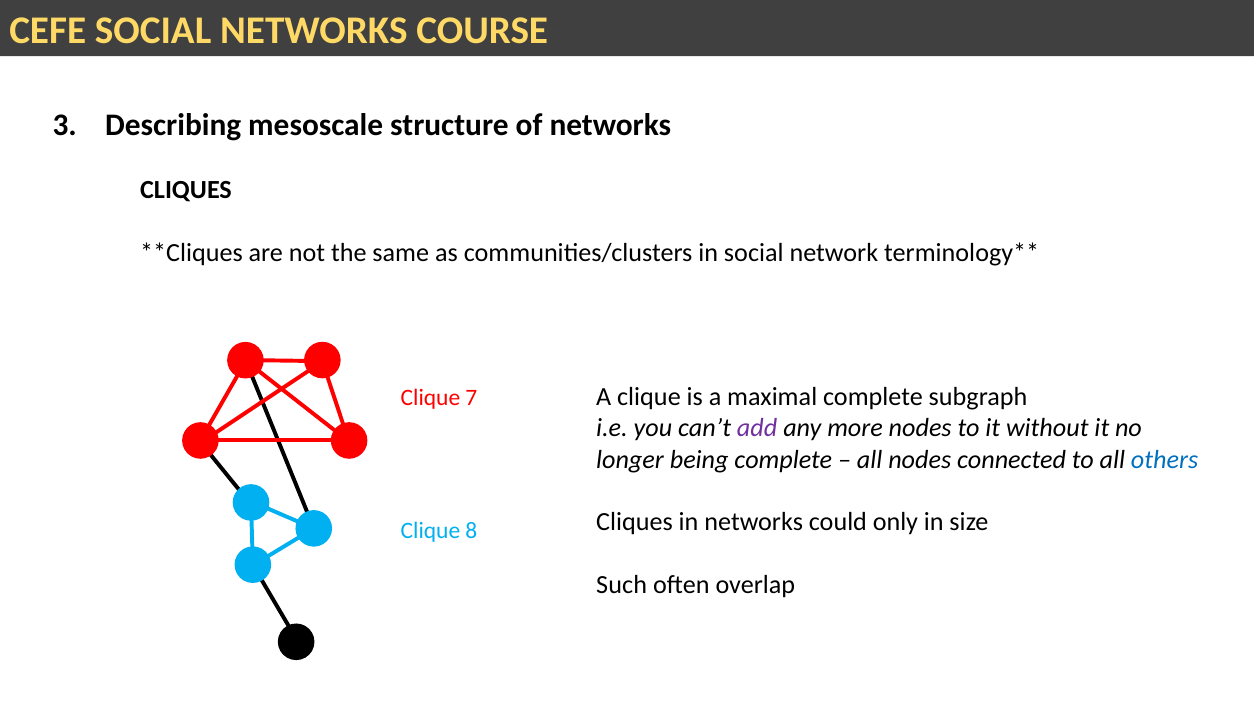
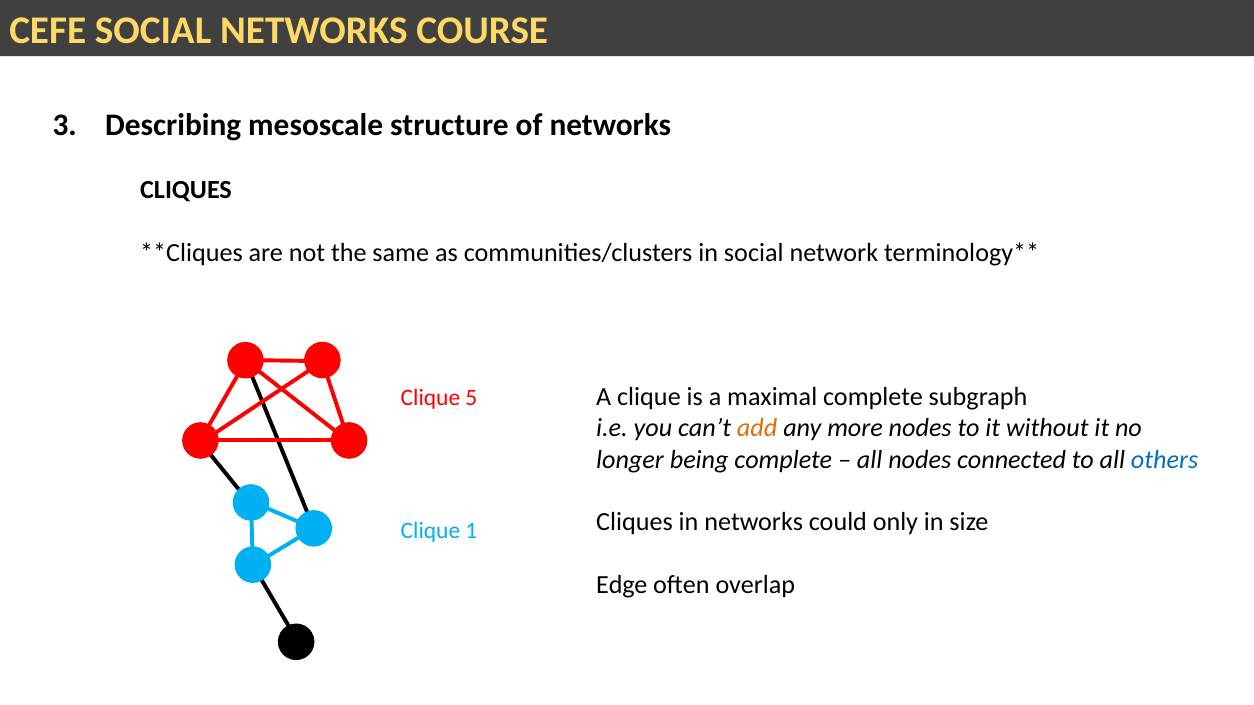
7: 7 -> 5
add colour: purple -> orange
8: 8 -> 1
Such: Such -> Edge
